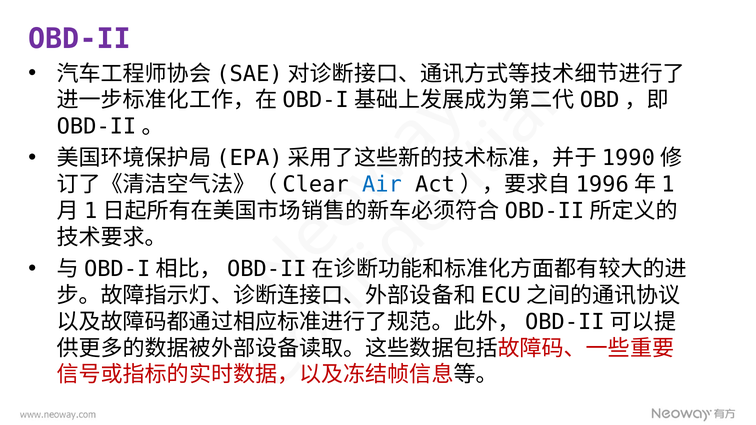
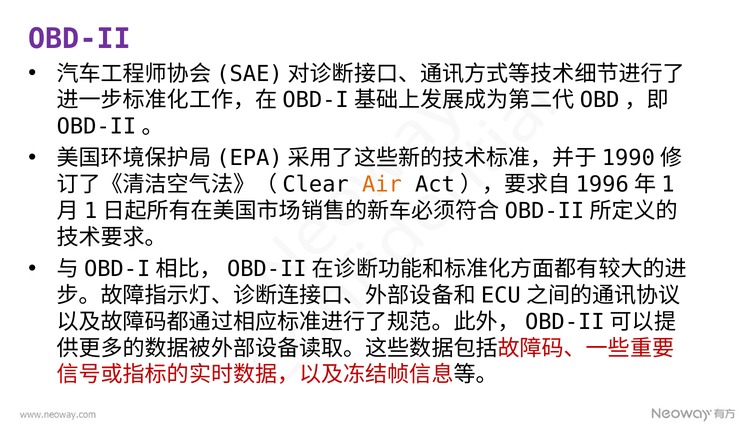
Air colour: blue -> orange
